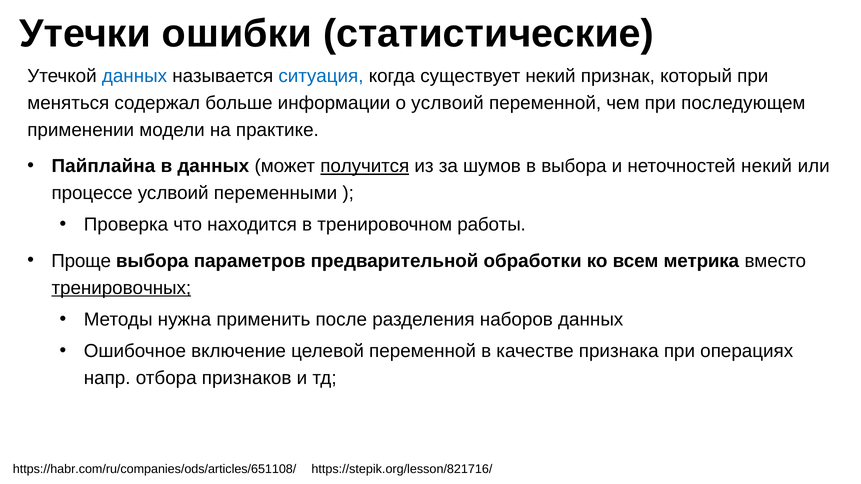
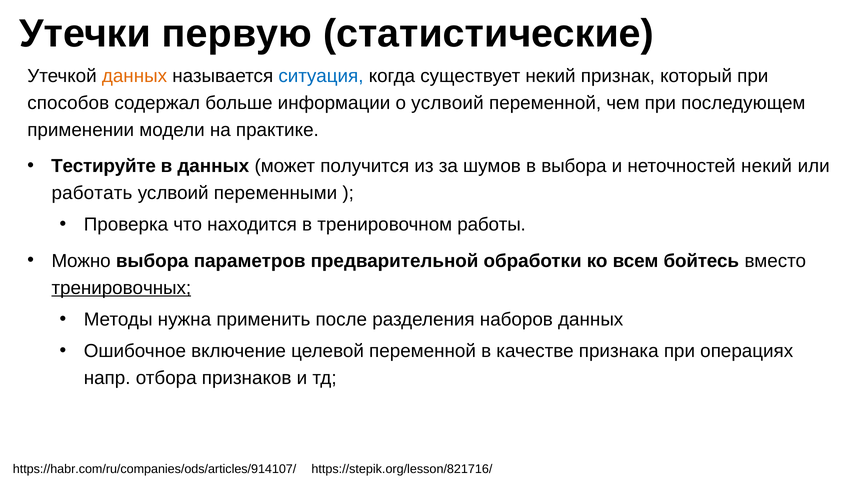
ошибки: ошибки -> первую
данных at (135, 76) colour: blue -> orange
меняться: меняться -> способов
Пайплайна: Пайплайна -> Тестируйте
получится underline: present -> none
процессе: процессе -> работать
Проще: Проще -> Можно
метрика: метрика -> бойтесь
https://habr.com/ru/companies/ods/articles/651108/: https://habr.com/ru/companies/ods/articles/651108/ -> https://habr.com/ru/companies/ods/articles/914107/
